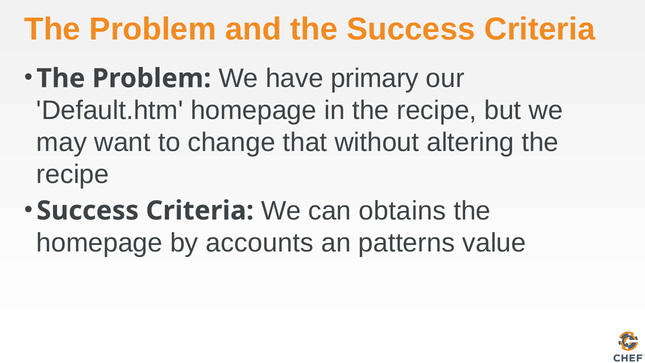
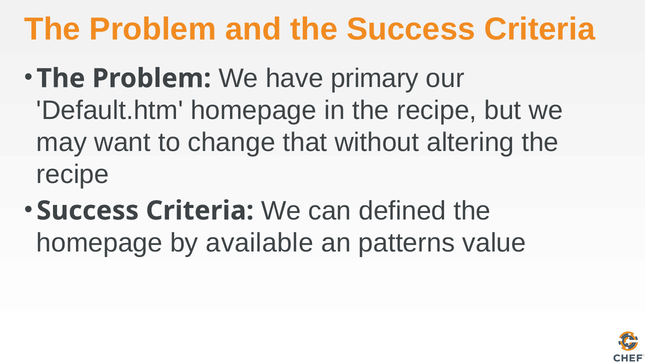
obtains: obtains -> defined
accounts: accounts -> available
